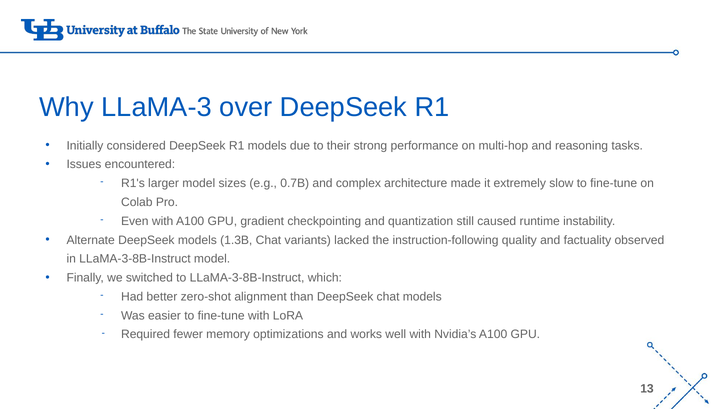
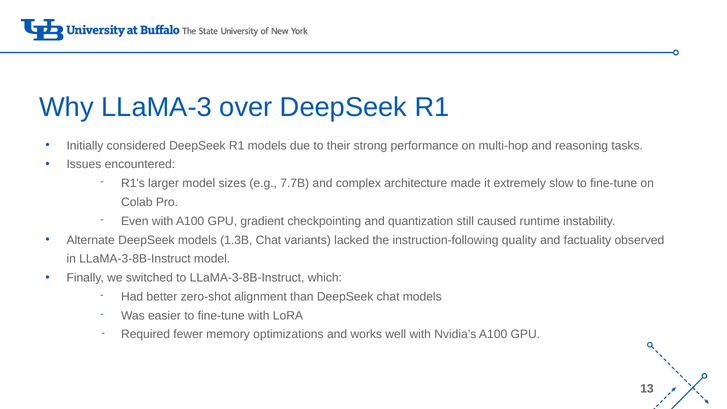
0.7B: 0.7B -> 7.7B
